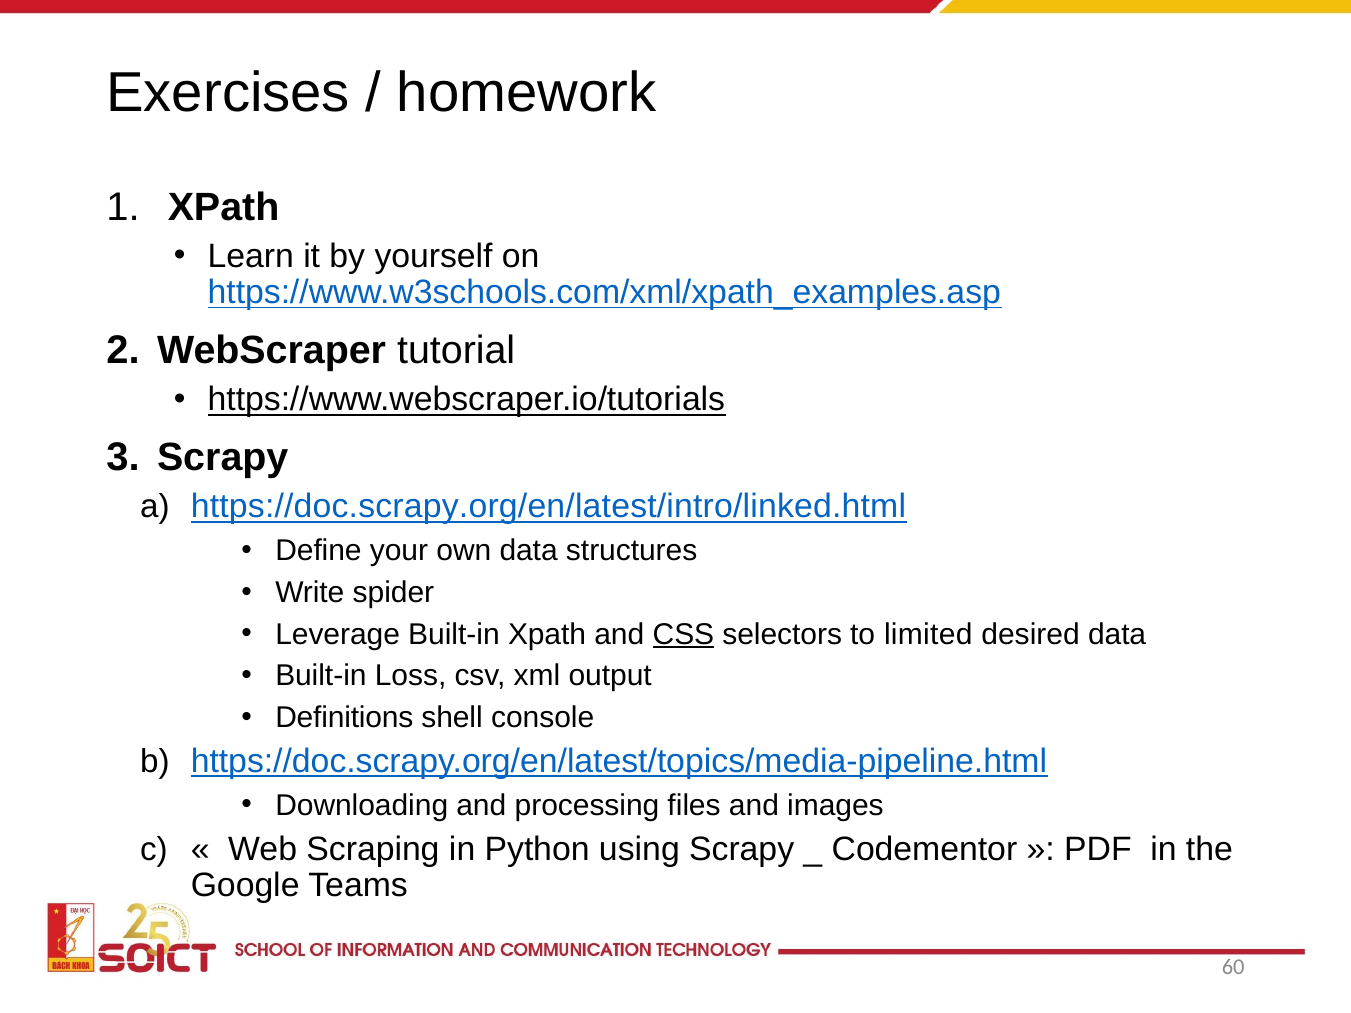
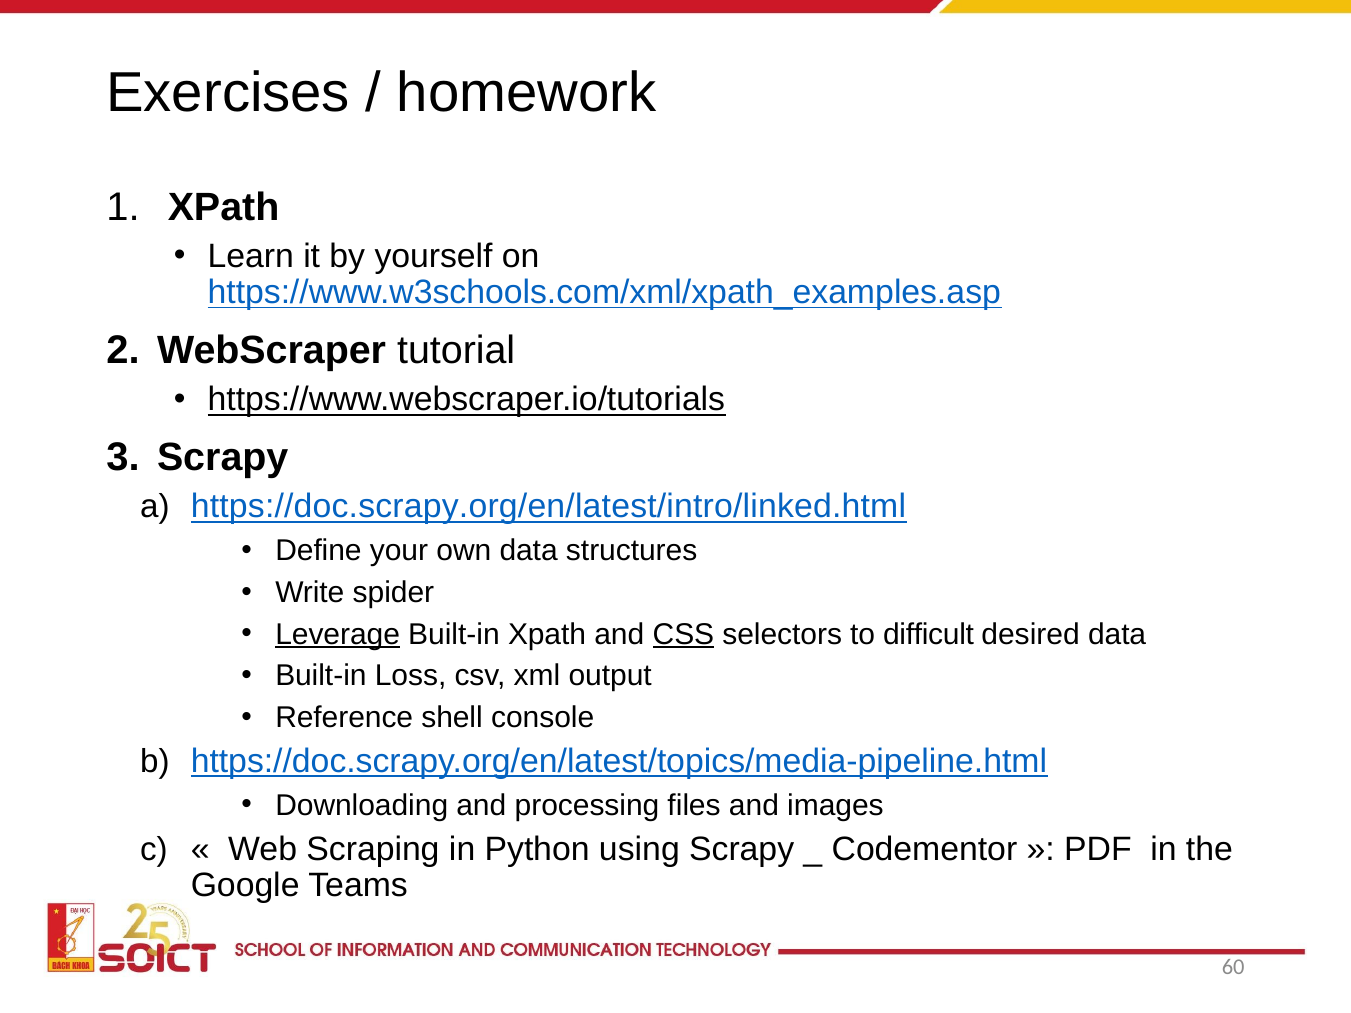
Leverage underline: none -> present
limited: limited -> difficult
Definitions: Definitions -> Reference
